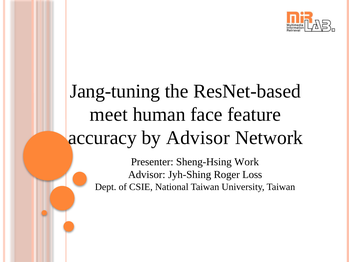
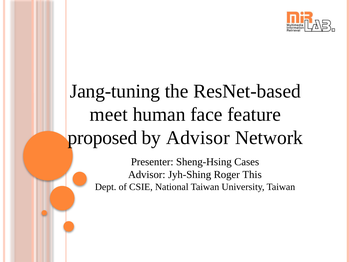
accuracy: accuracy -> proposed
Work: Work -> Cases
Loss: Loss -> This
